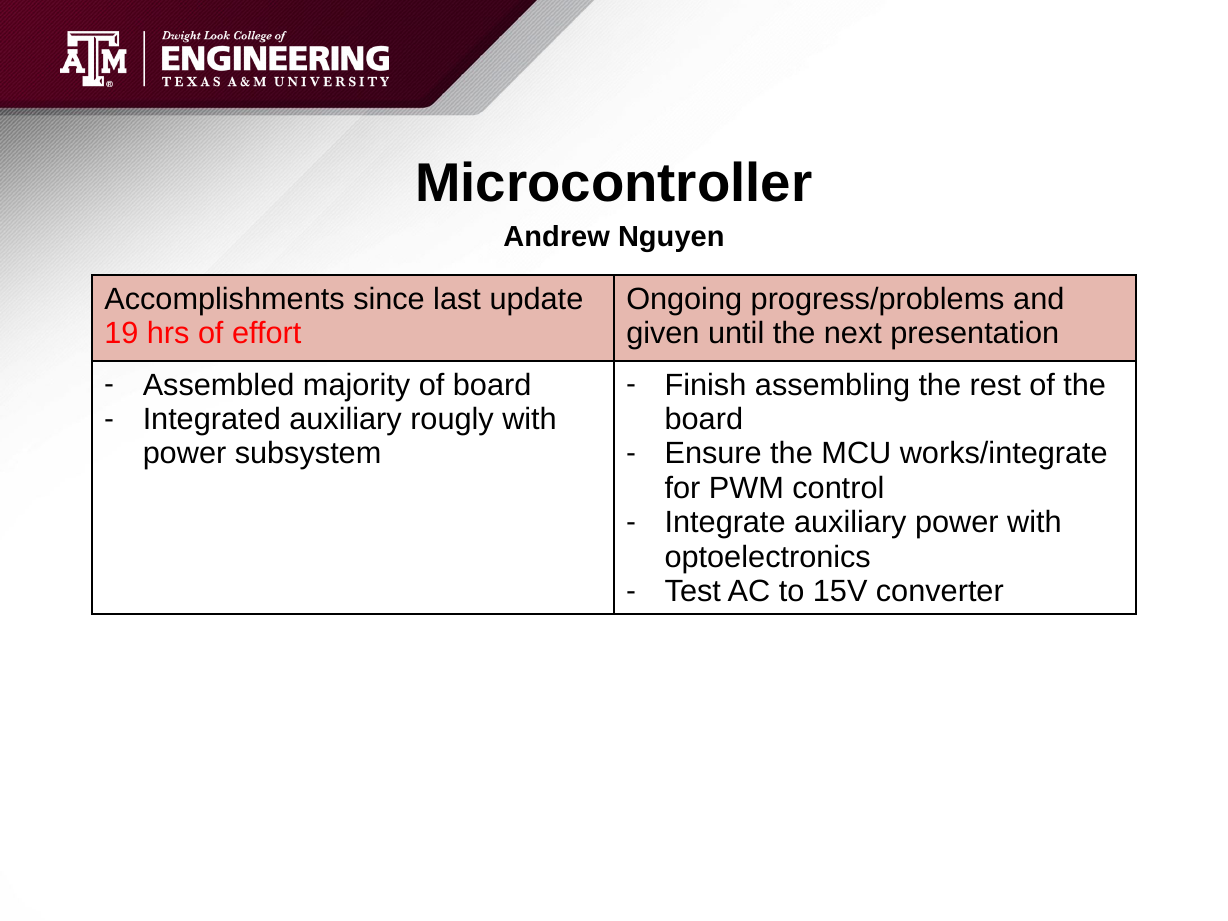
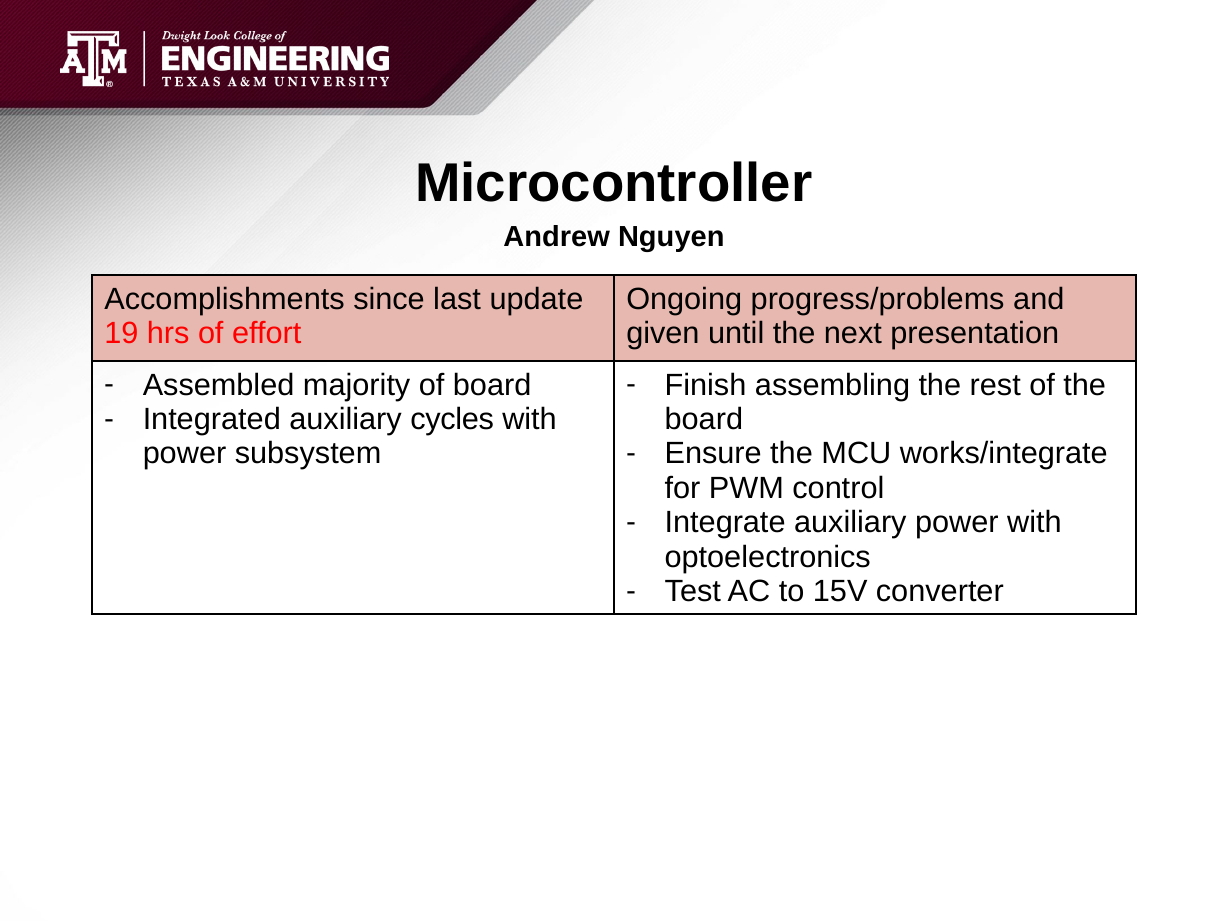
rougly: rougly -> cycles
